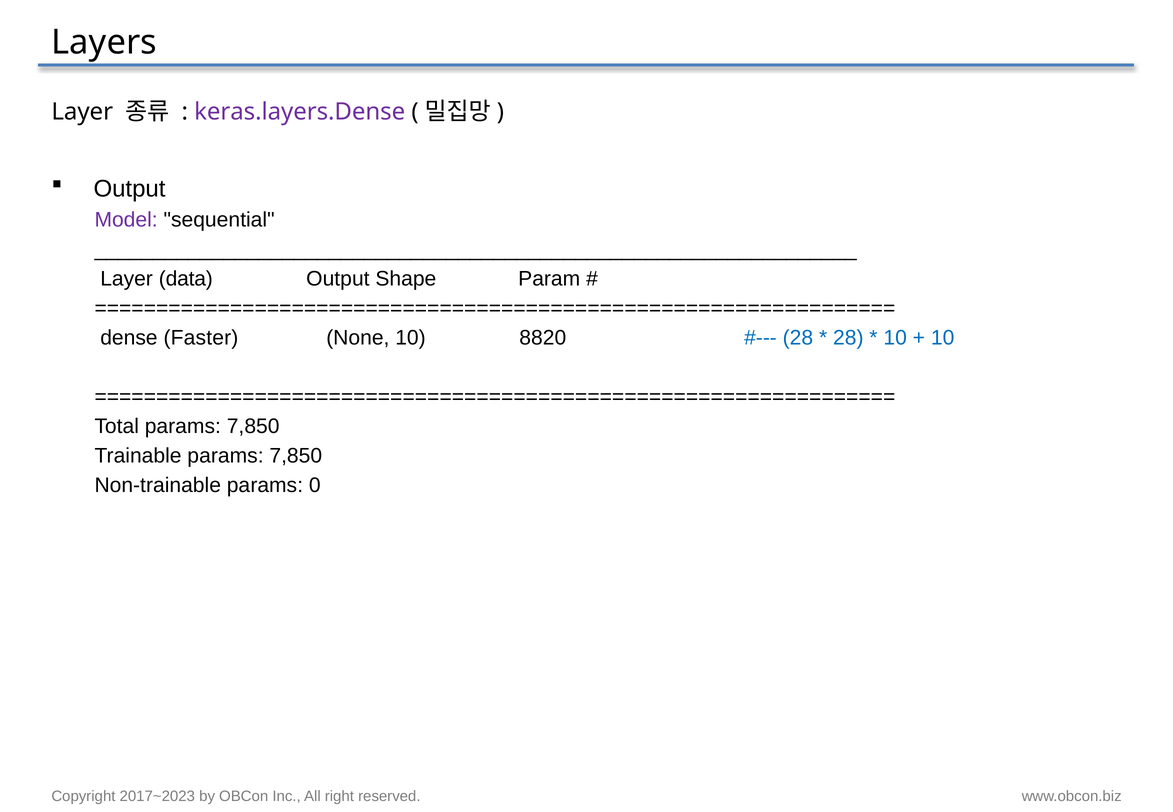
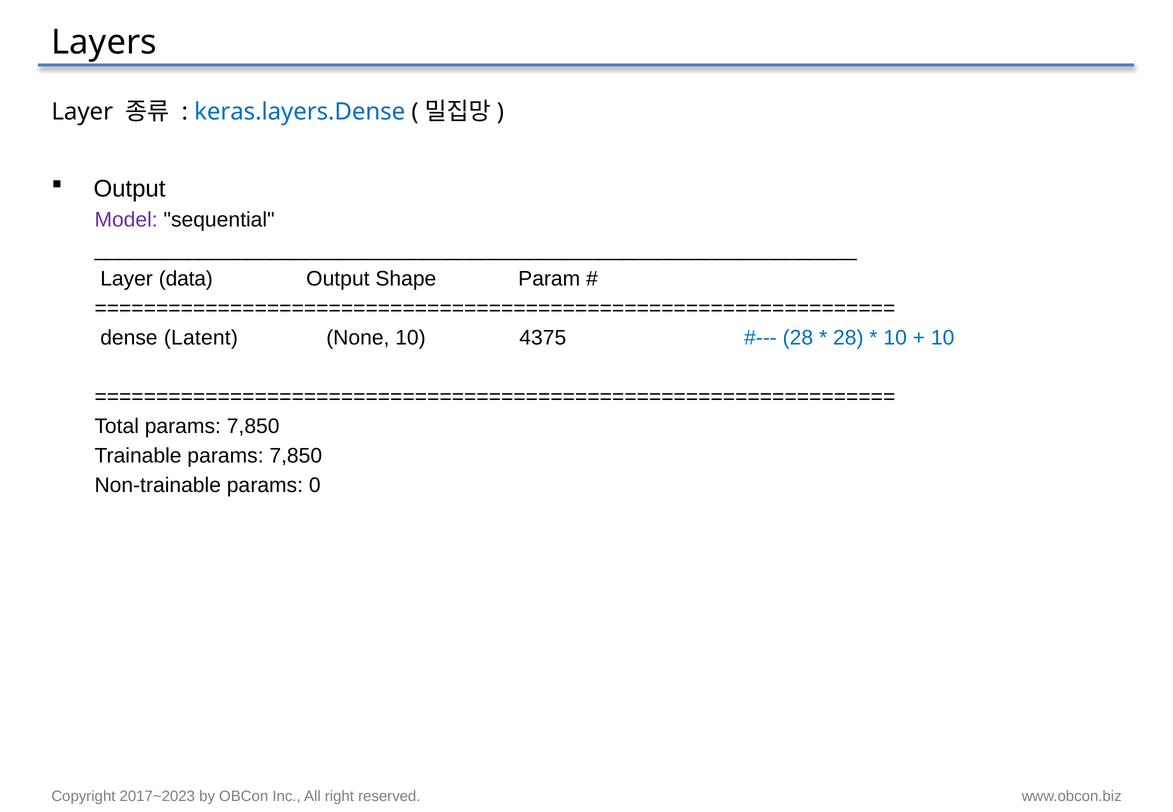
keras.layers.Dense colour: purple -> blue
Faster: Faster -> Latent
8820: 8820 -> 4375
